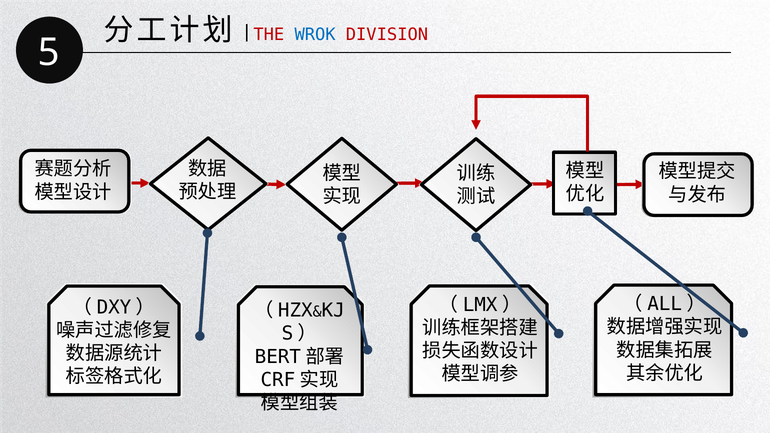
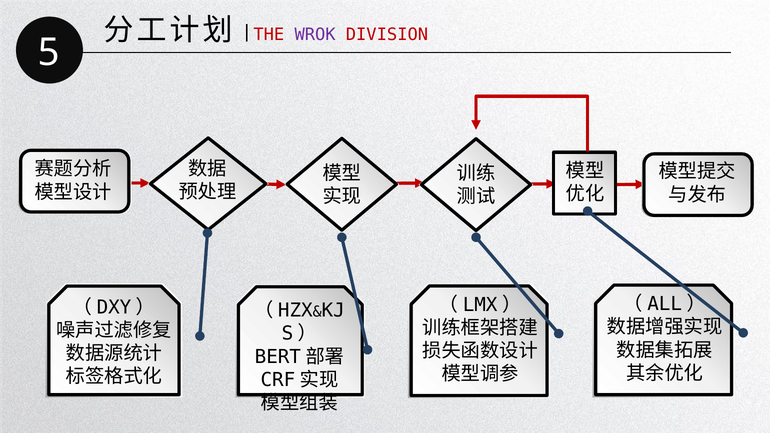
WROK colour: blue -> purple
